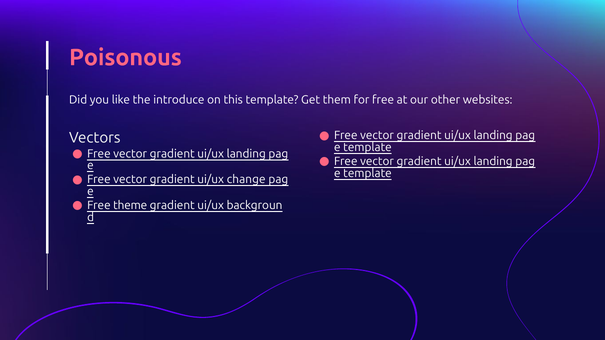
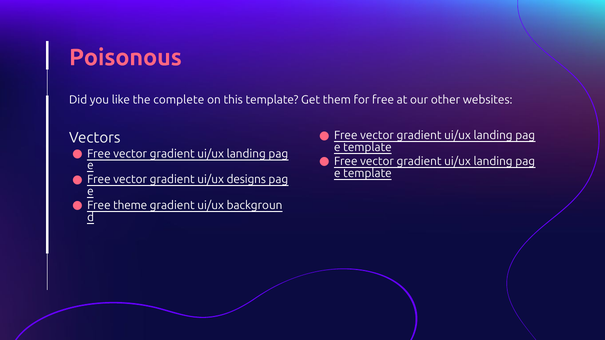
introduce: introduce -> complete
change: change -> designs
